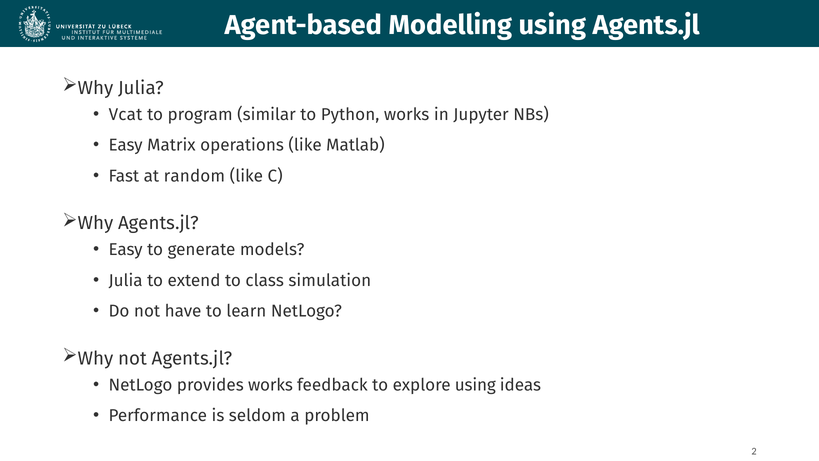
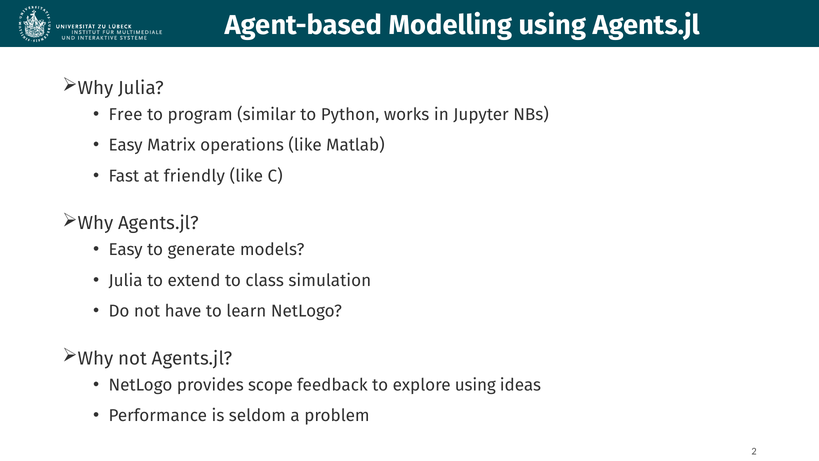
Vcat: Vcat -> Free
random: random -> friendly
provides works: works -> scope
